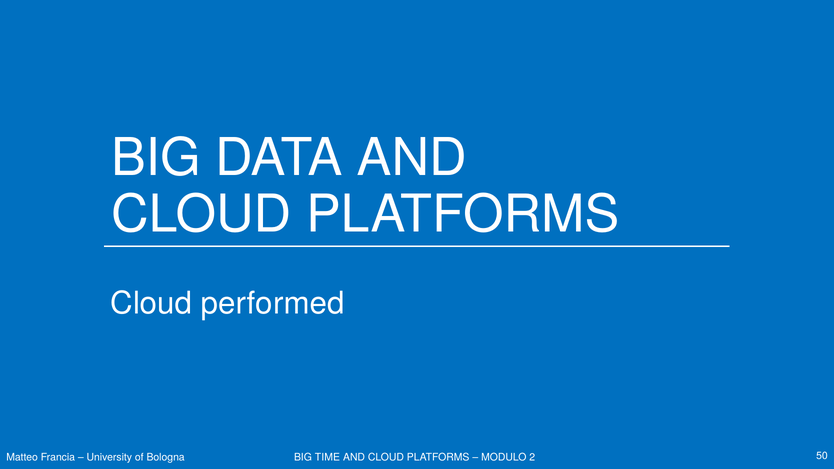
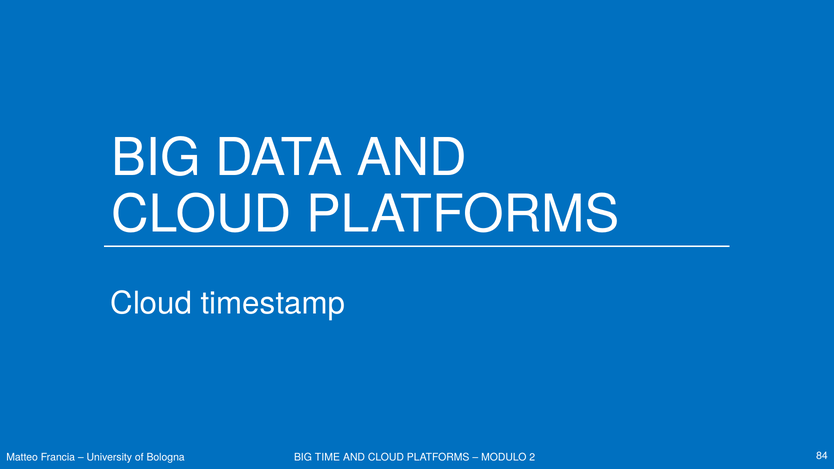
performed: performed -> timestamp
50: 50 -> 84
